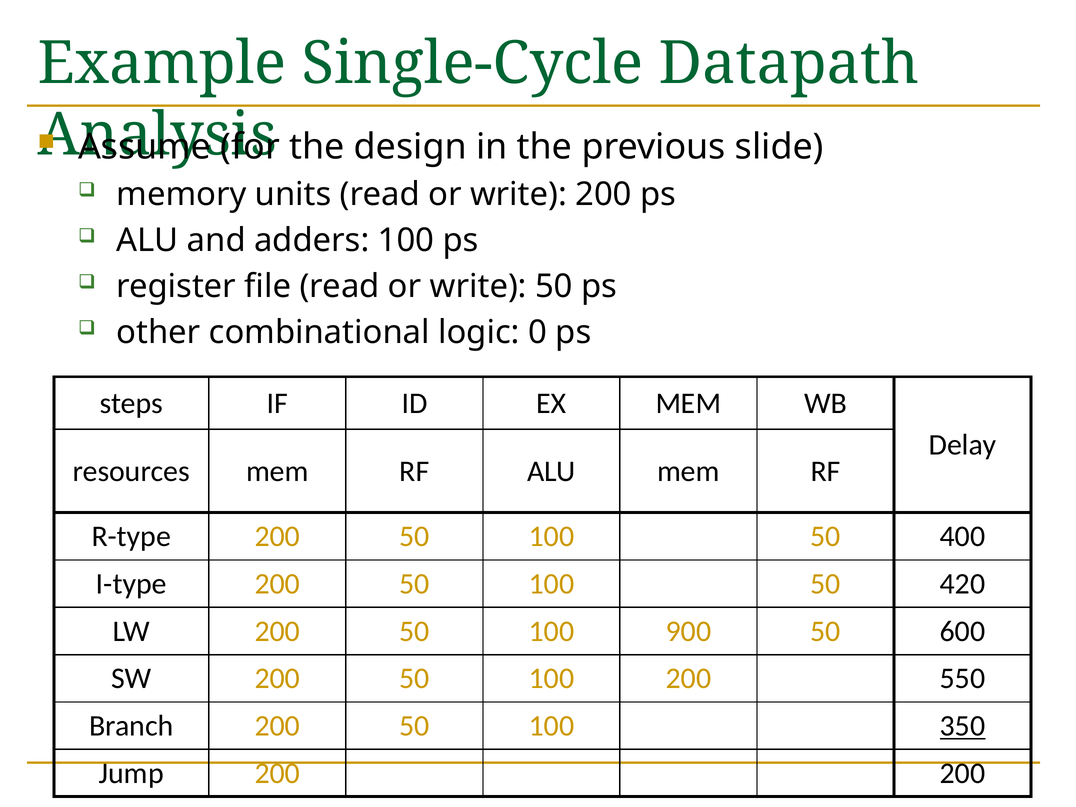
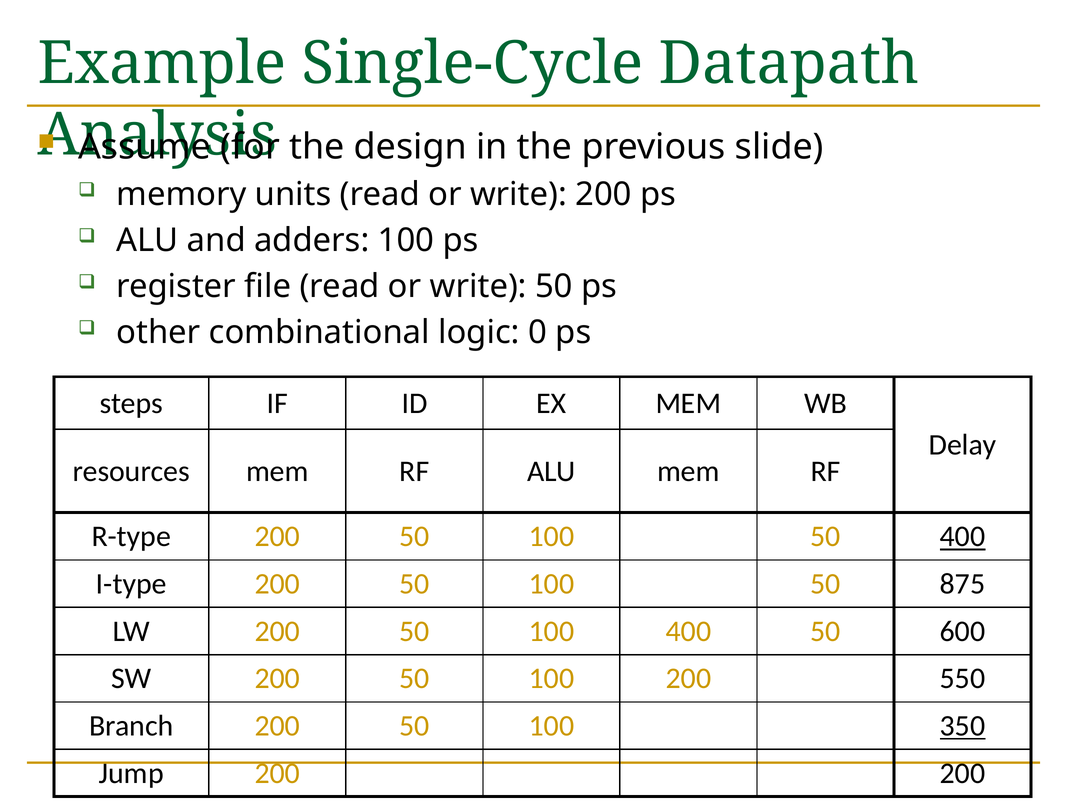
400 at (963, 537) underline: none -> present
420: 420 -> 875
100 900: 900 -> 400
